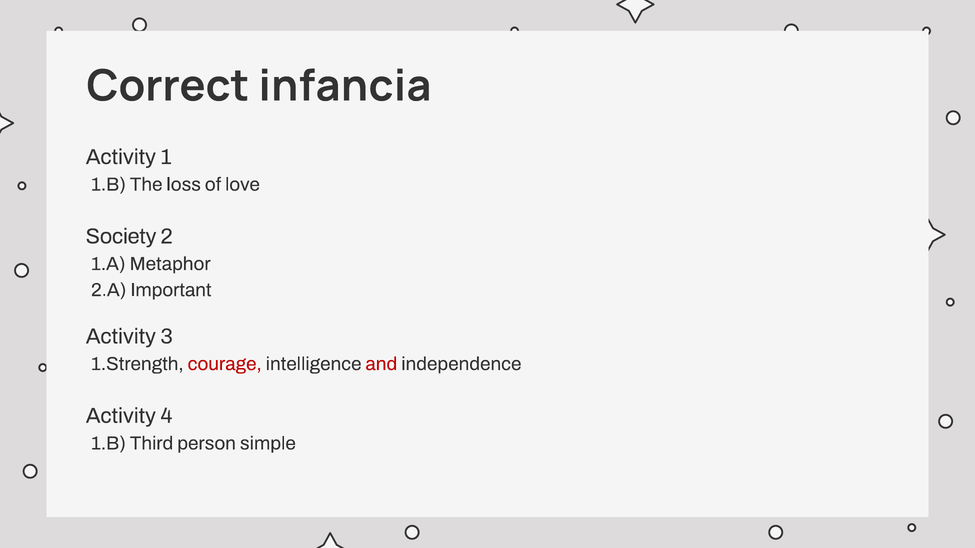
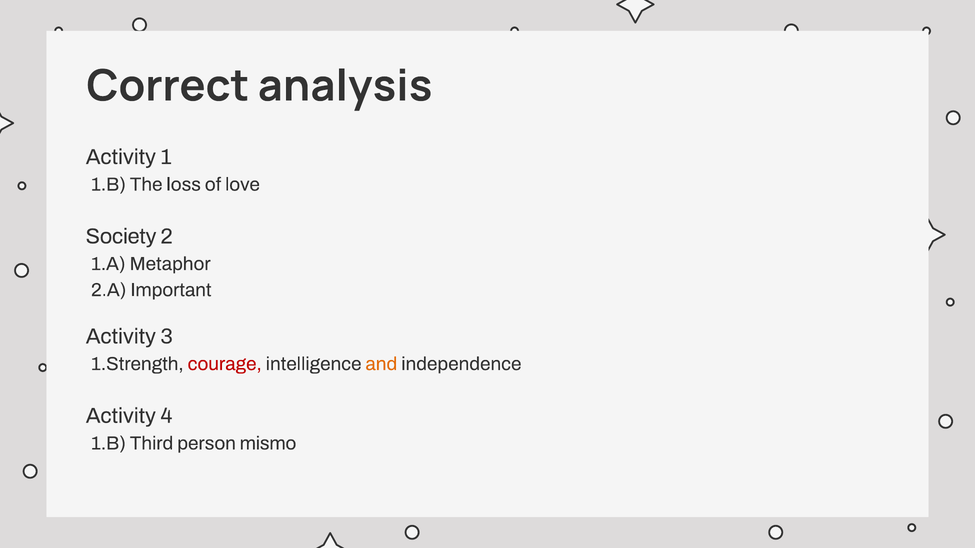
infancia: infancia -> analysis
and colour: red -> orange
simple: simple -> mismo
